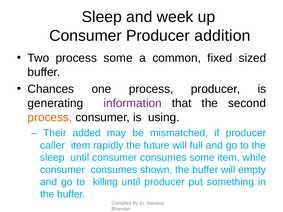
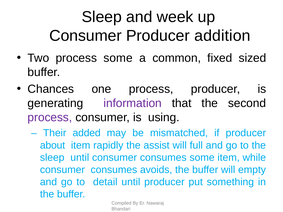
process at (50, 118) colour: orange -> purple
caller: caller -> about
future: future -> assist
shown: shown -> avoids
killing: killing -> detail
